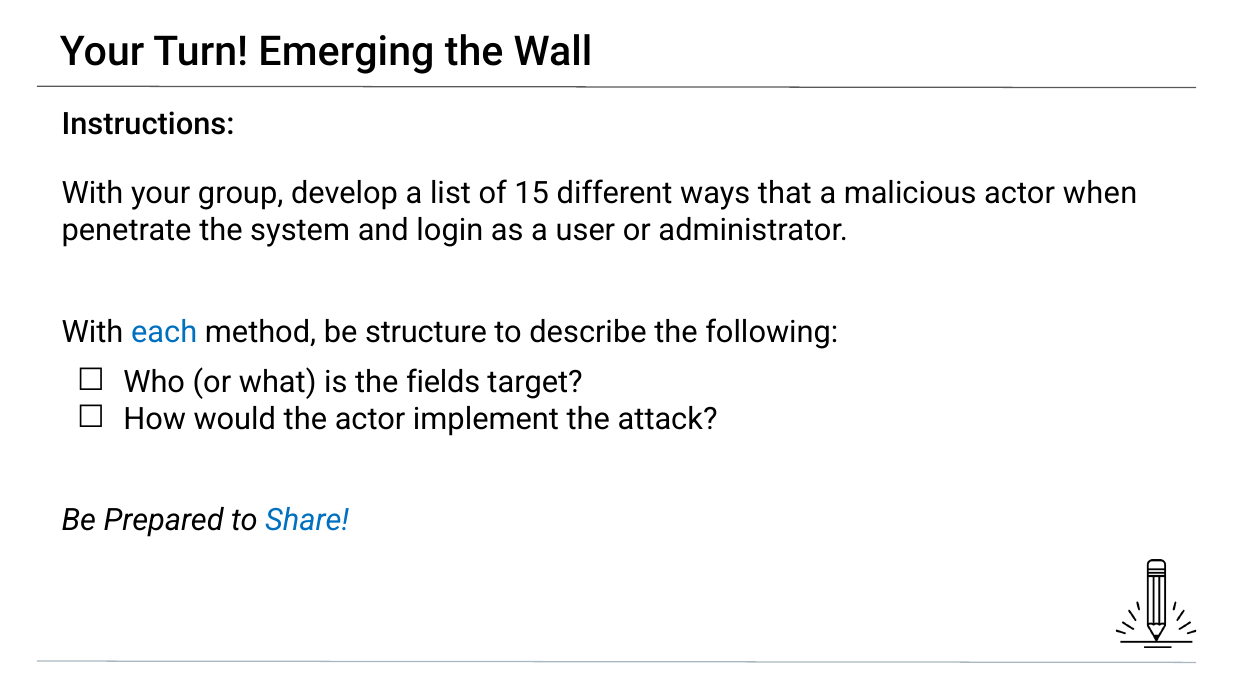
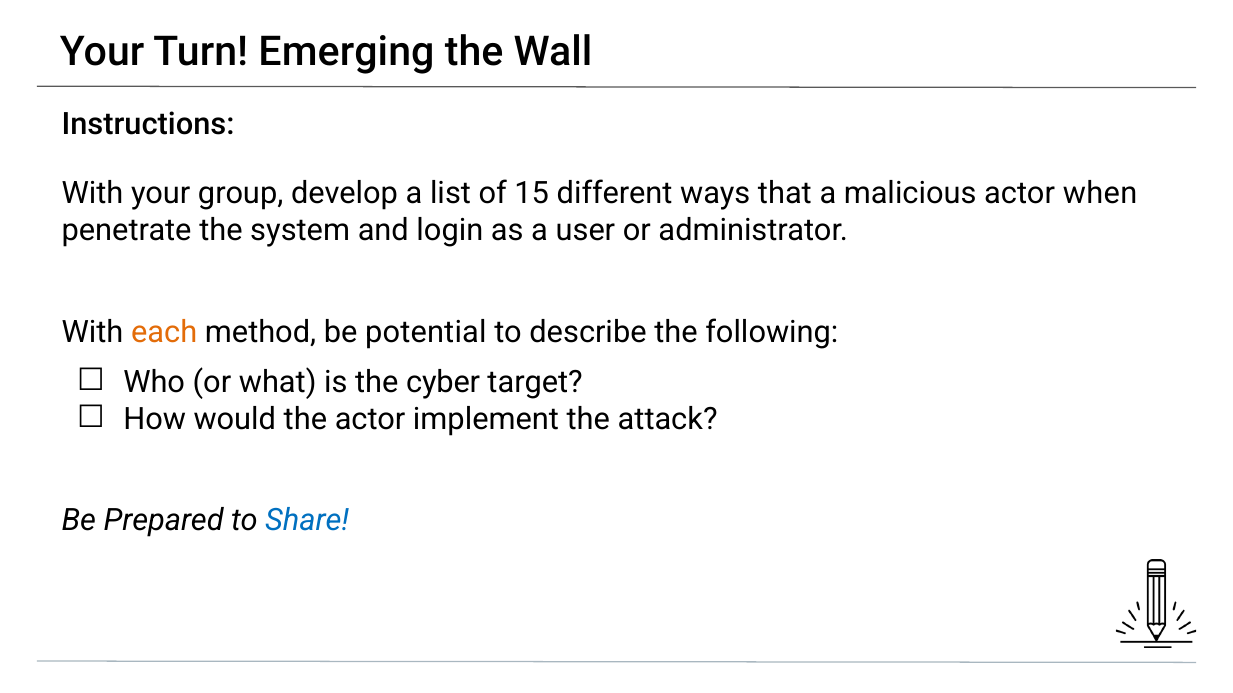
each colour: blue -> orange
structure: structure -> potential
fields: fields -> cyber
